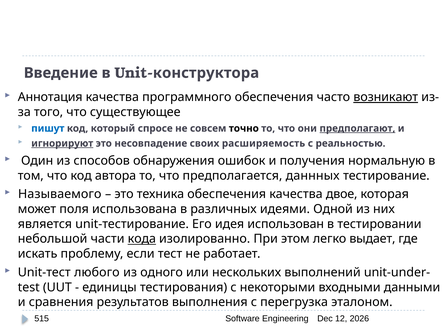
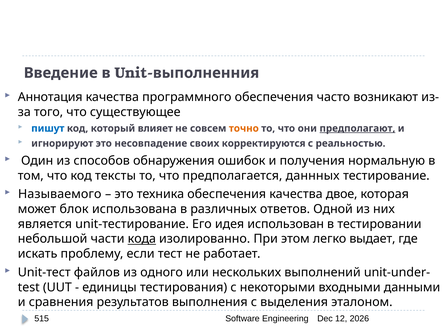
конструктора: конструктора -> выполненния
возникают underline: present -> none
спросе: спросе -> влияет
точно colour: black -> orange
игнорируют underline: present -> none
расширяемость: расширяемость -> корректируются
автора: автора -> тексты
поля: поля -> блок
идеями: идеями -> ответов
любого: любого -> файлов
перегрузка: перегрузка -> выделения
